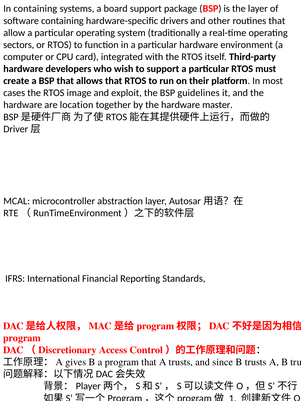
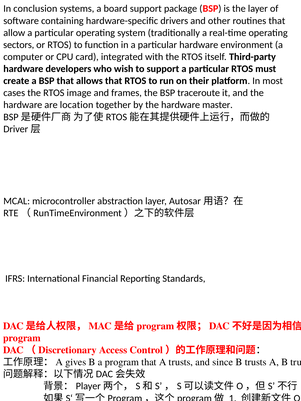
In containing: containing -> conclusion
exploit: exploit -> frames
guidelines: guidelines -> traceroute
